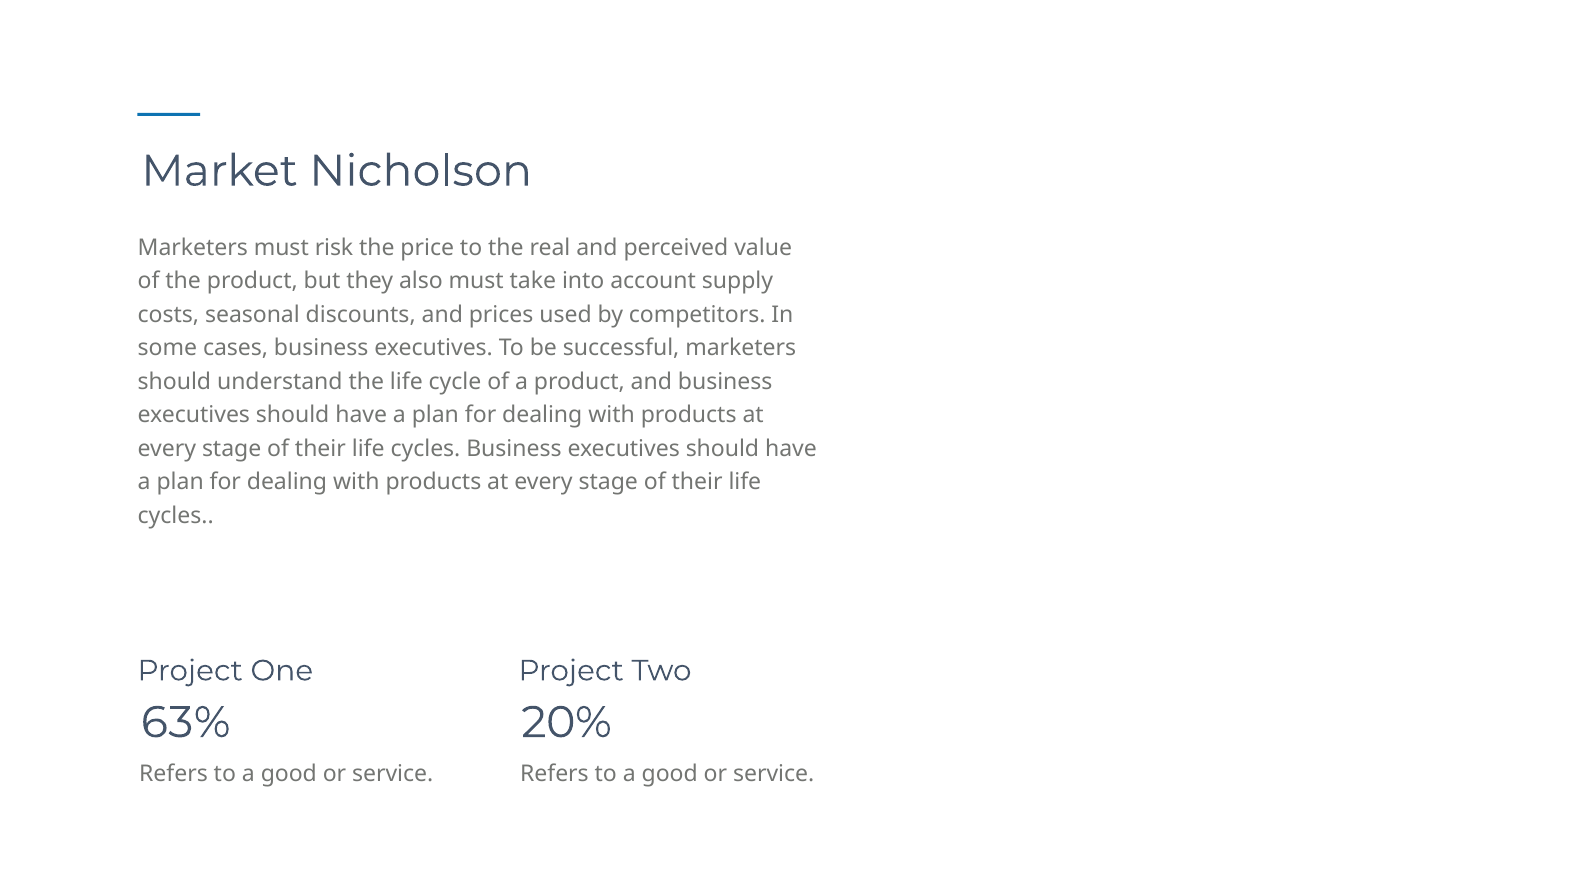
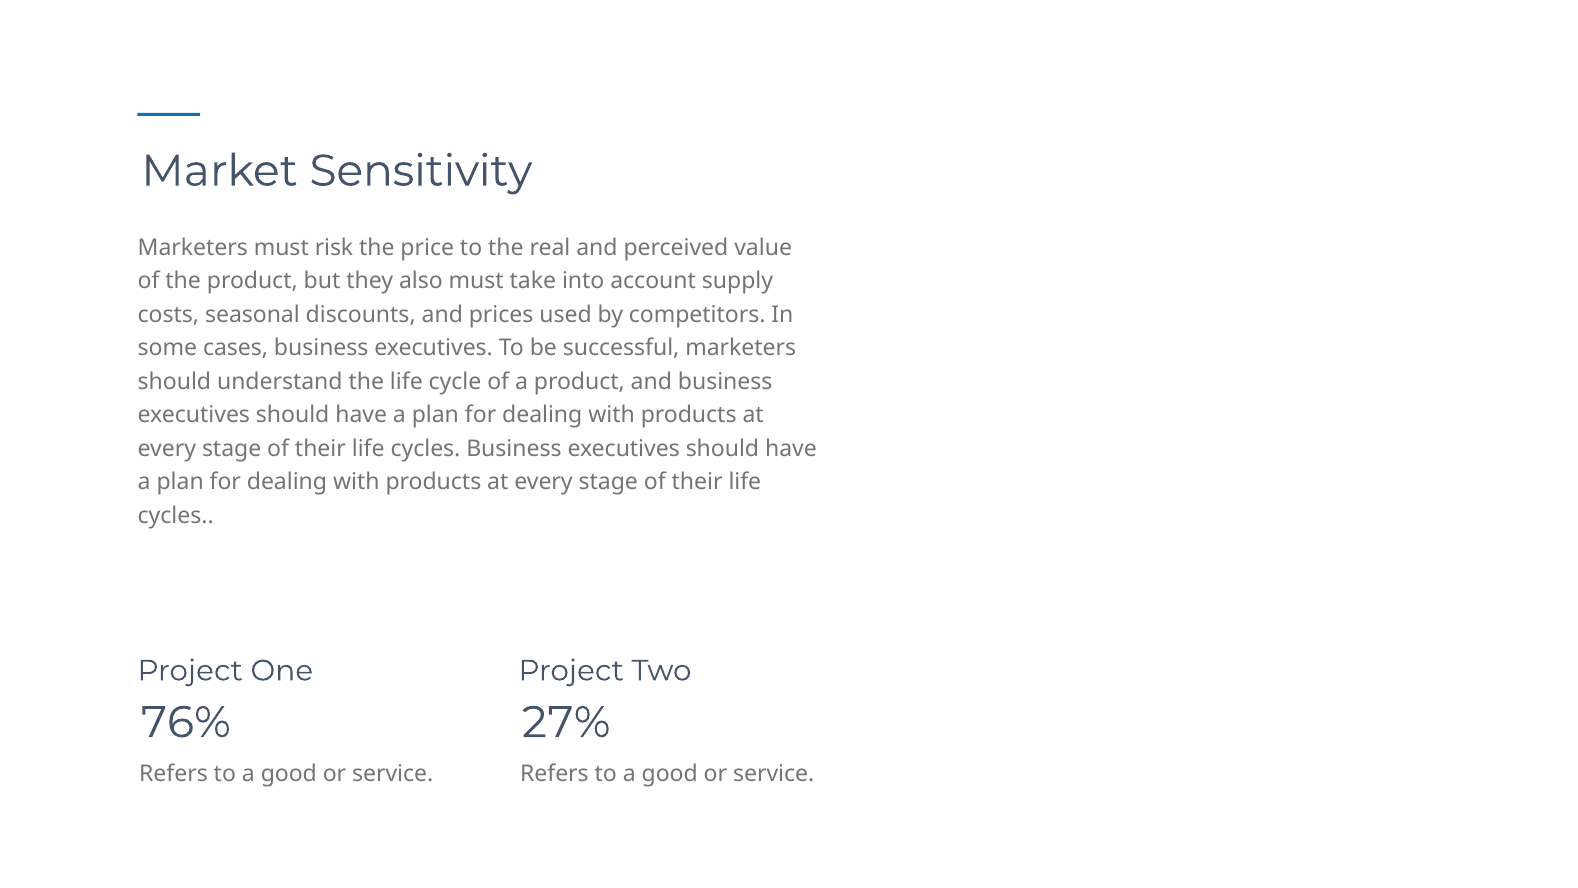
Nicholson: Nicholson -> Sensitivity
63%: 63% -> 76%
20%: 20% -> 27%
